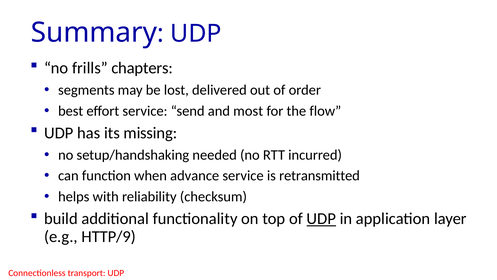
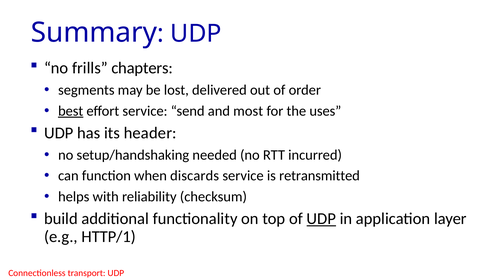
best underline: none -> present
flow: flow -> uses
missing: missing -> header
advance: advance -> discards
HTTP/9: HTTP/9 -> HTTP/1
